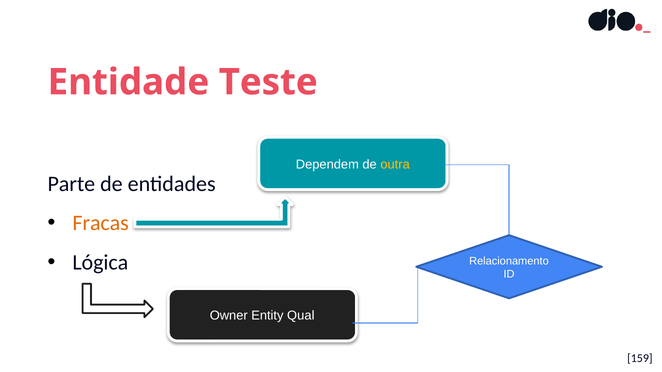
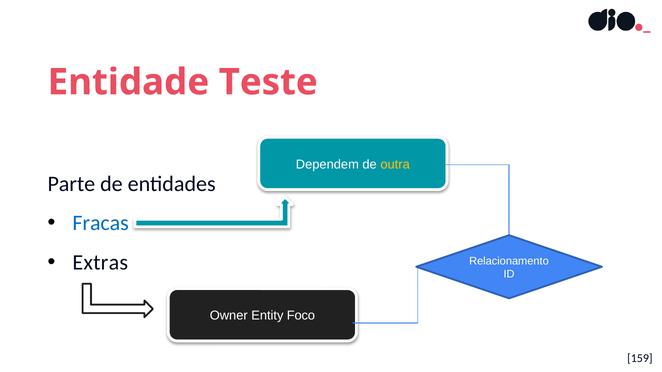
Fracas colour: orange -> blue
Lógica: Lógica -> Extras
Qual: Qual -> Foco
